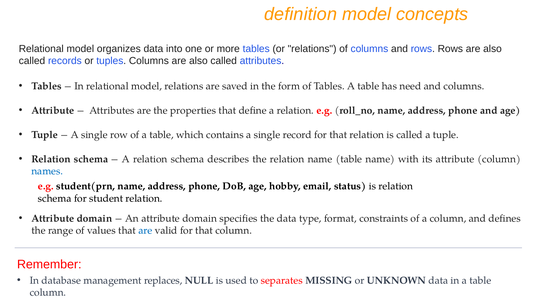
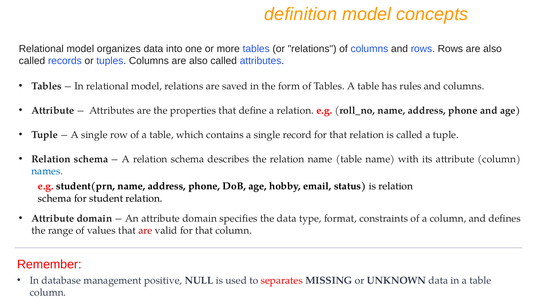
need: need -> rules
are at (145, 230) colour: blue -> red
replaces: replaces -> positive
